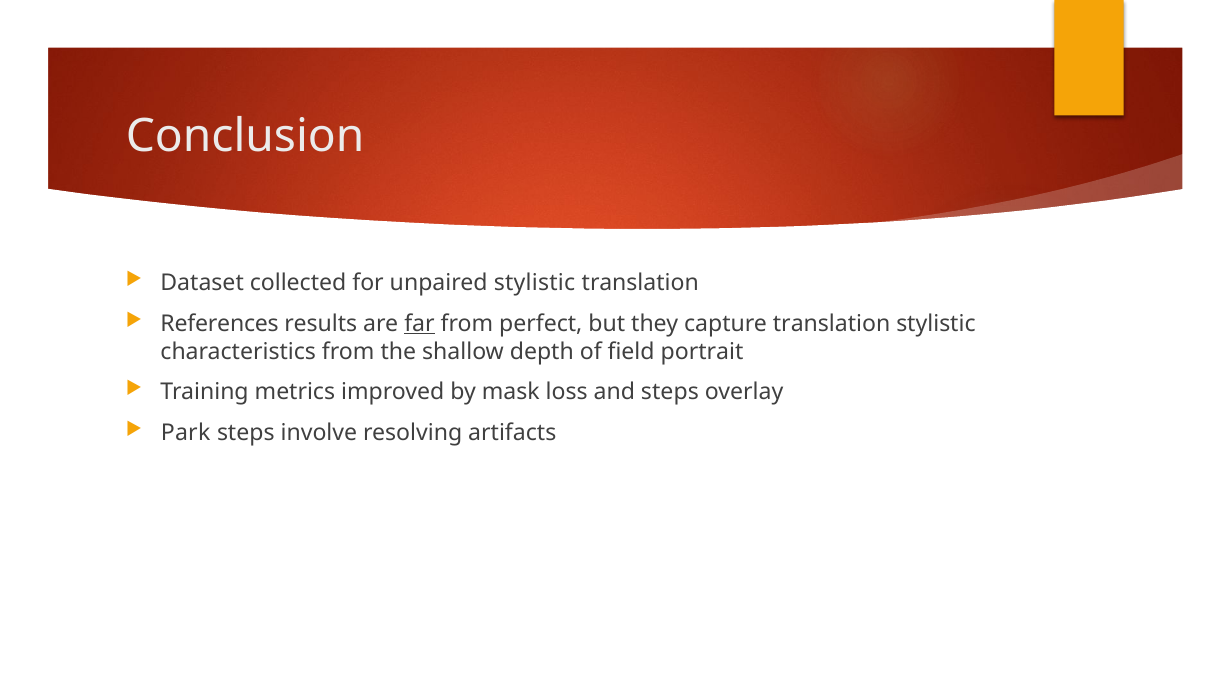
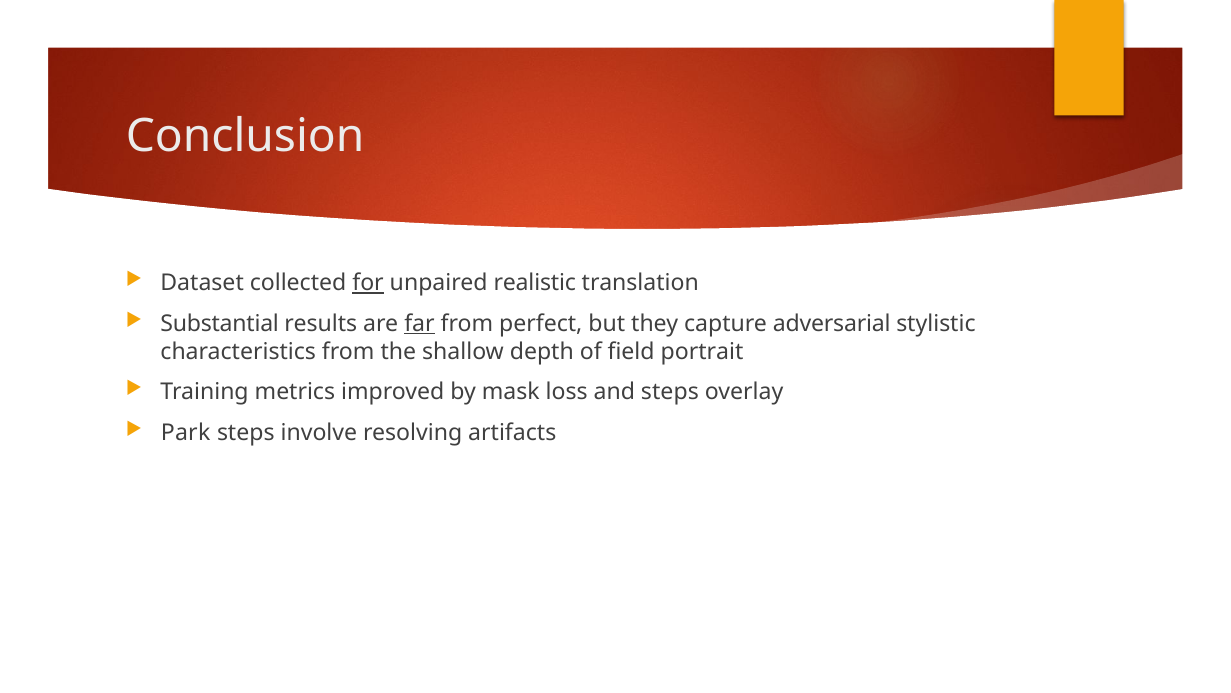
for underline: none -> present
unpaired stylistic: stylistic -> realistic
References: References -> Substantial
capture translation: translation -> adversarial
